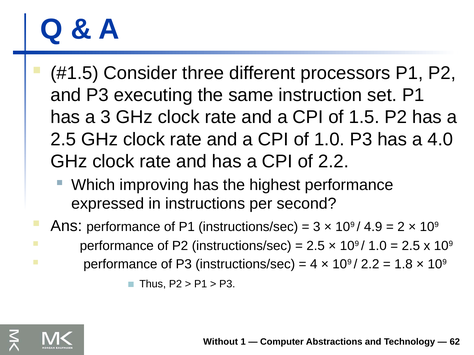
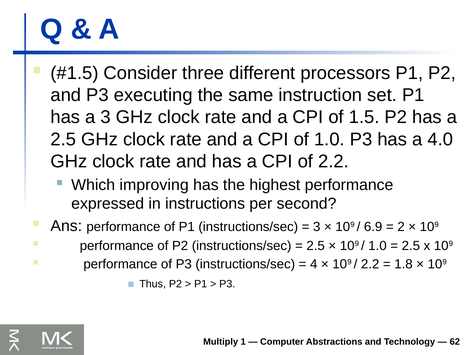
4.9: 4.9 -> 6.9
Without: Without -> Multiply
